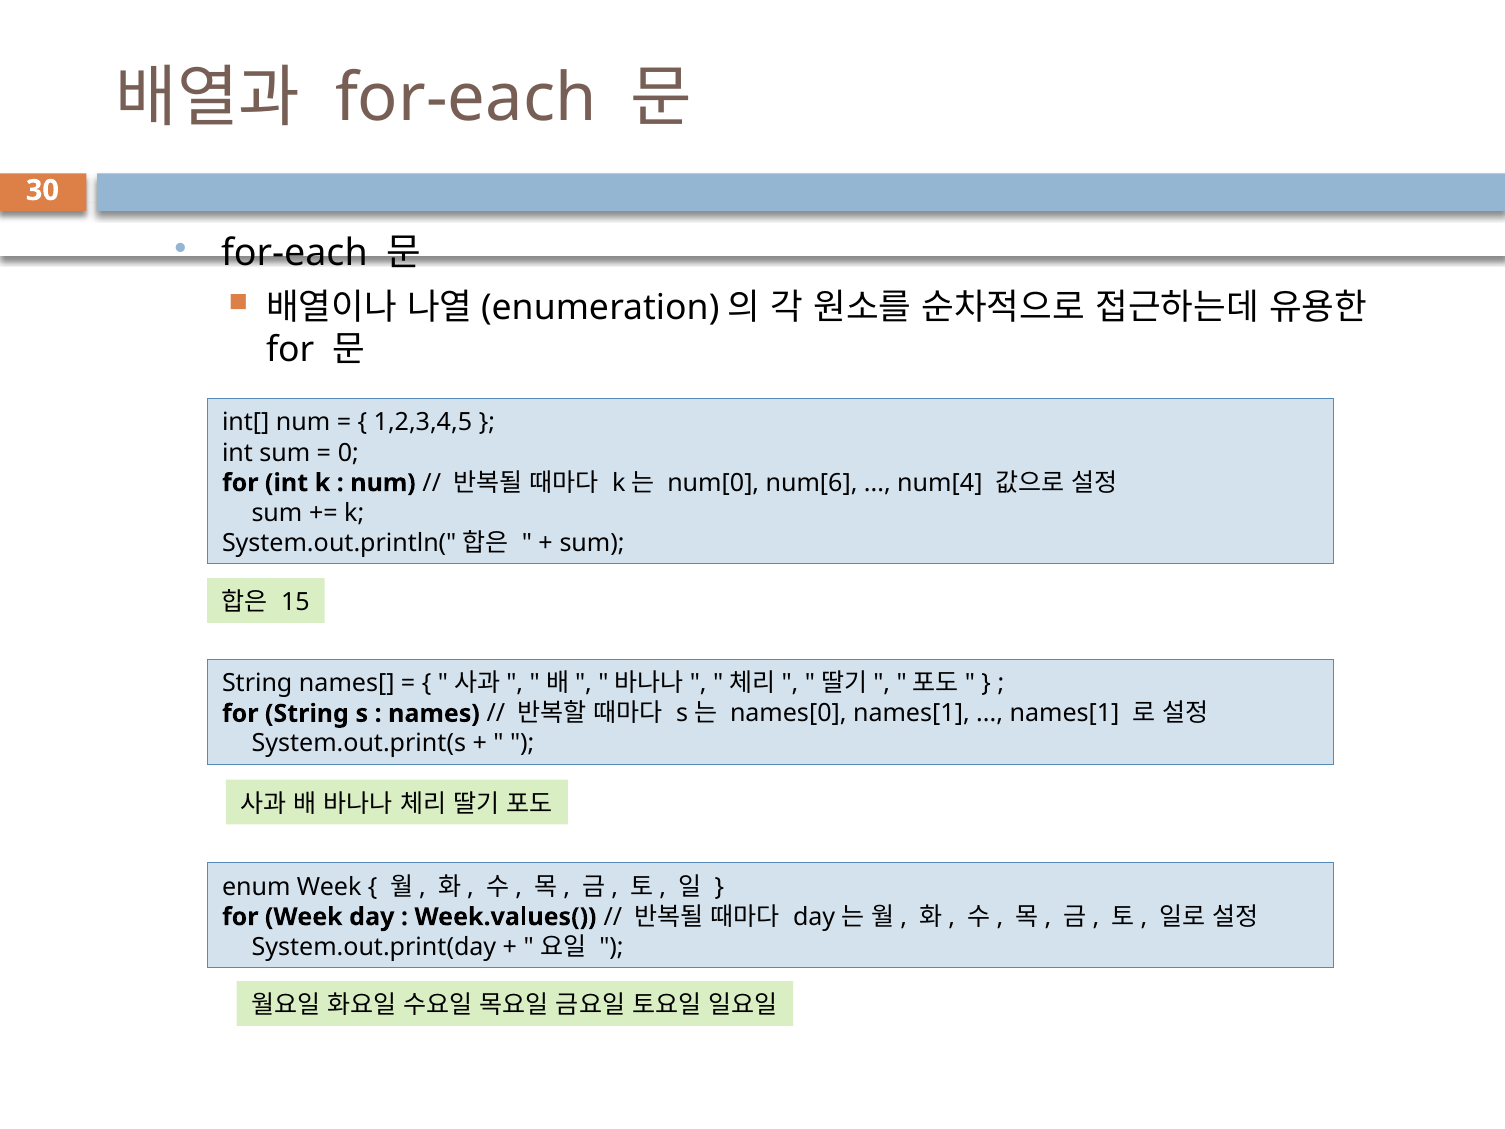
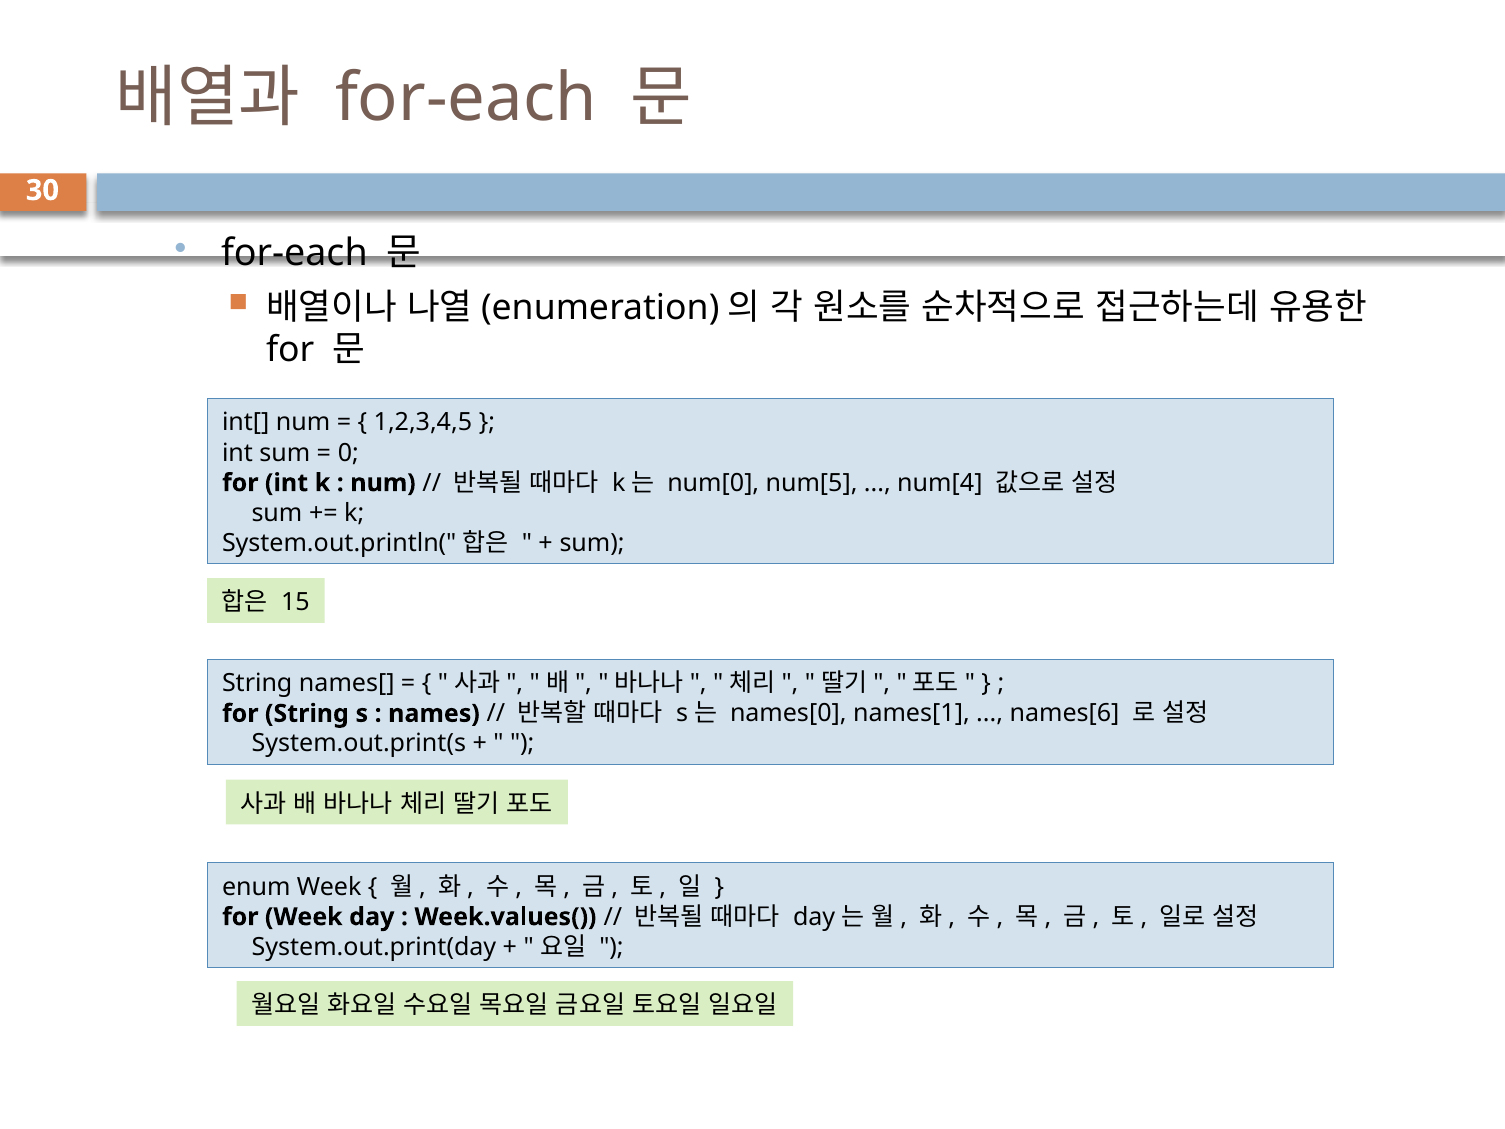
num[6: num[6 -> num[5
names[1 at (1065, 713): names[1 -> names[6
